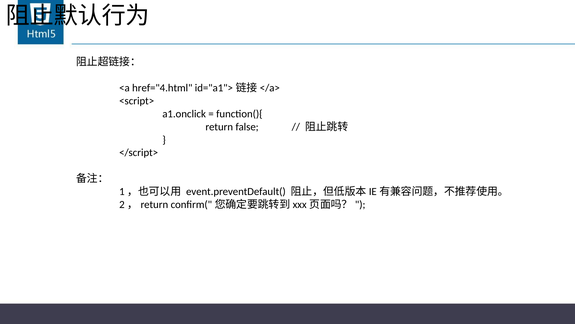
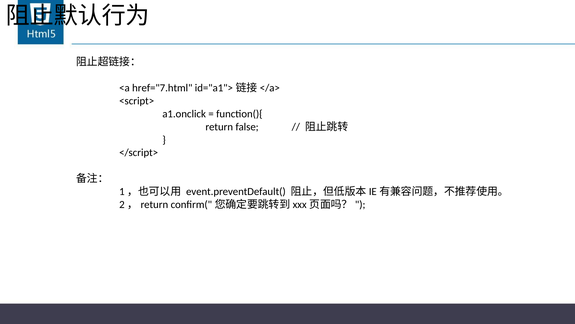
href="4.html: href="4.html -> href="7.html
